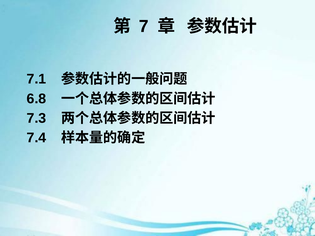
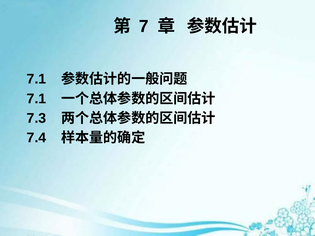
6.8 at (36, 99): 6.8 -> 7.1
